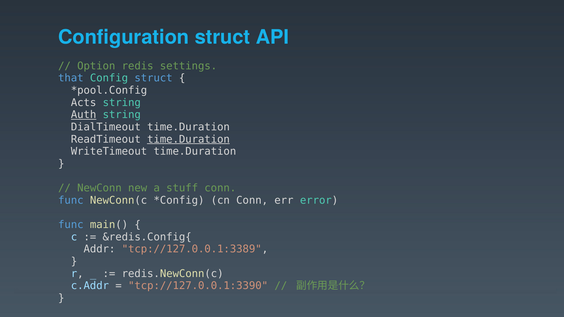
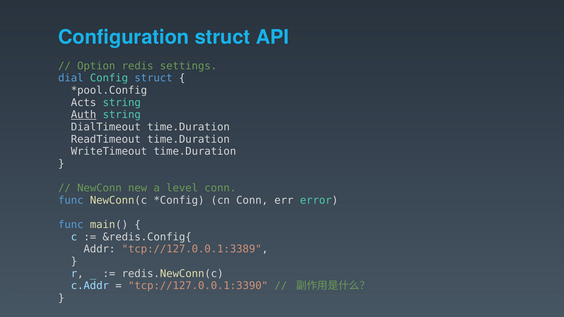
that: that -> dial
time.Duration at (188, 139) underline: present -> none
stuff: stuff -> level
